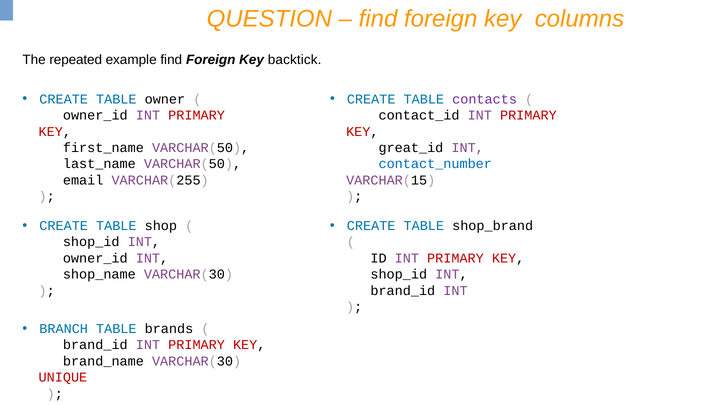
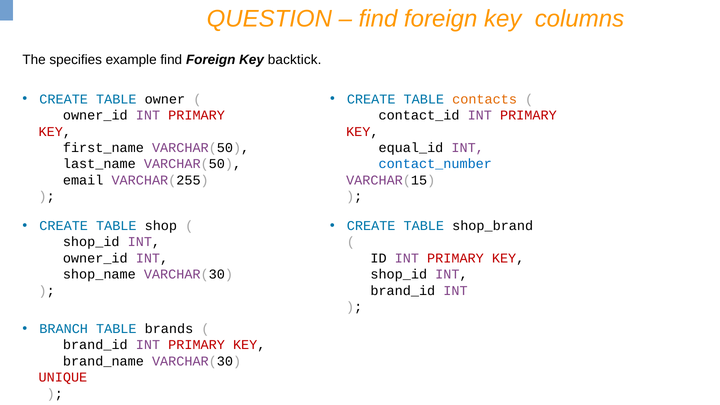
repeated: repeated -> specifies
contacts colour: purple -> orange
great_id: great_id -> equal_id
